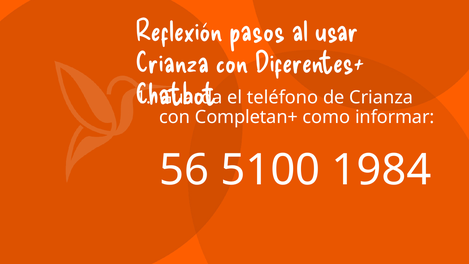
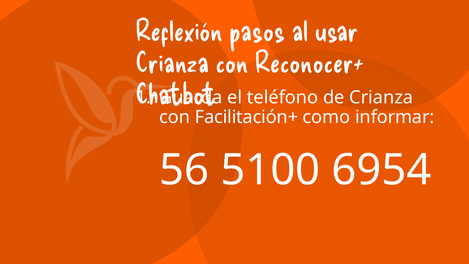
Diferentes+: Diferentes+ -> Reconocer+
Completan+: Completan+ -> Facilitación+
1984: 1984 -> 6954
